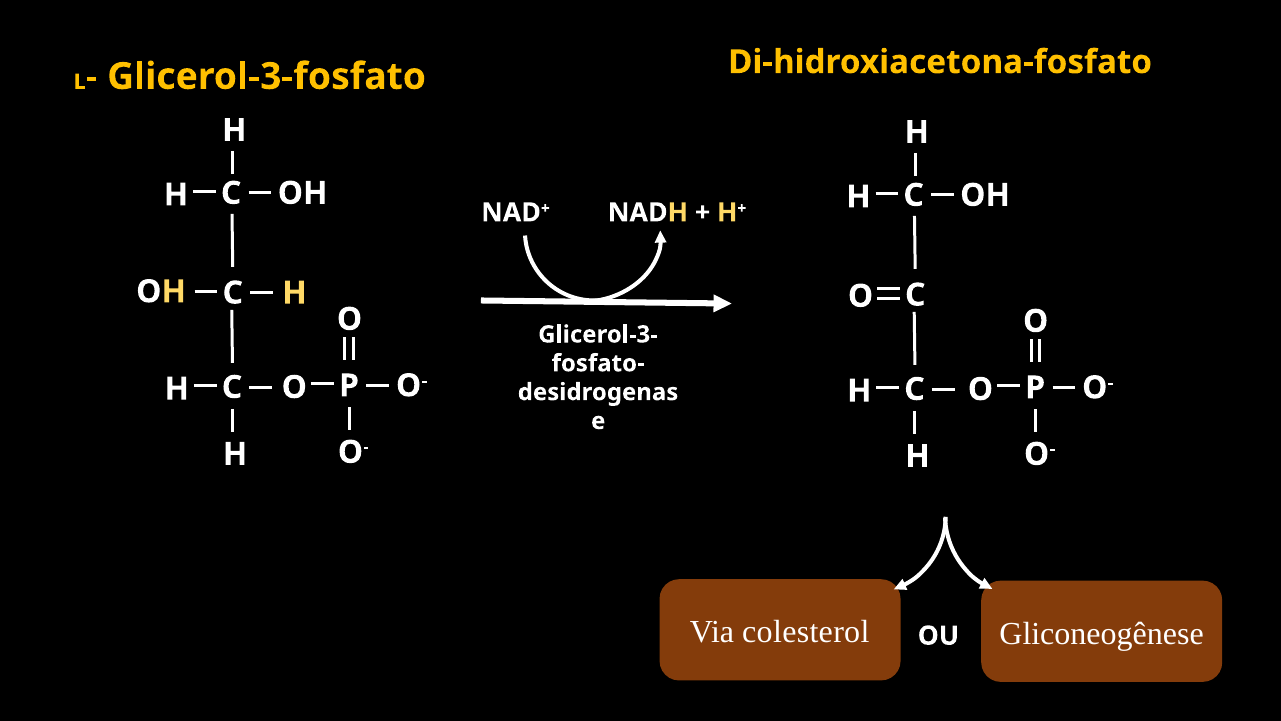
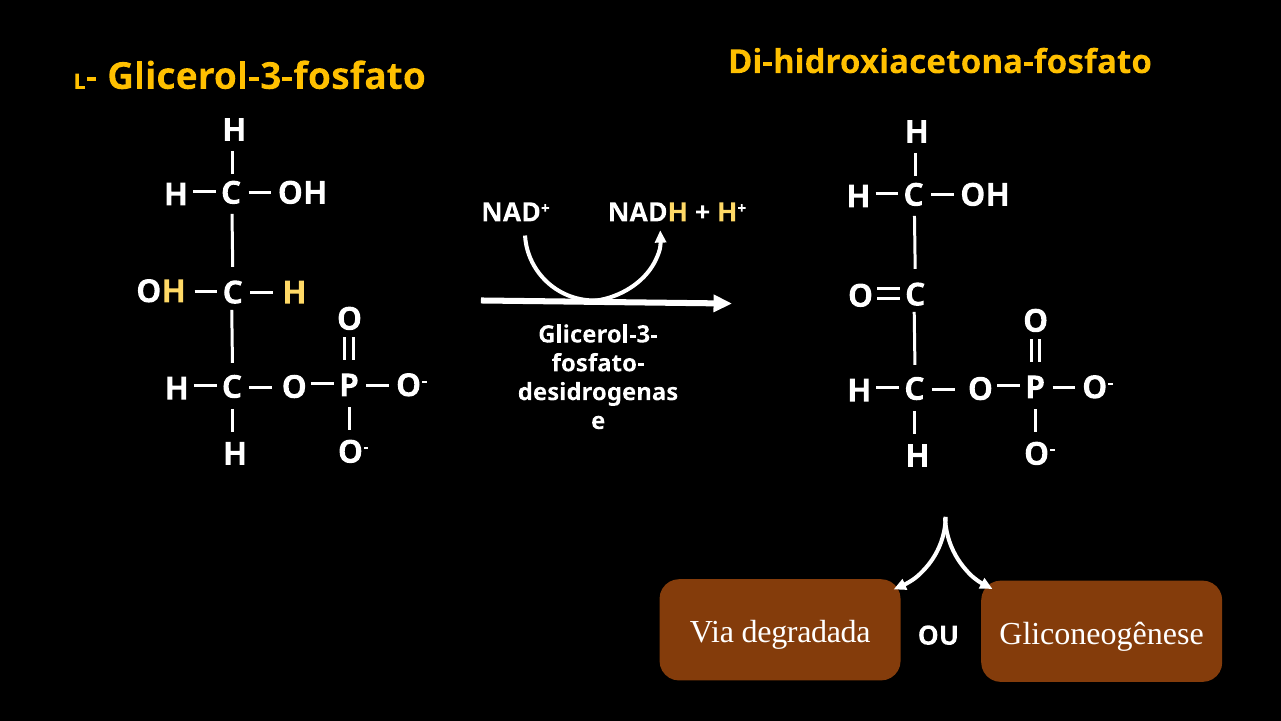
colesterol: colesterol -> degradada
